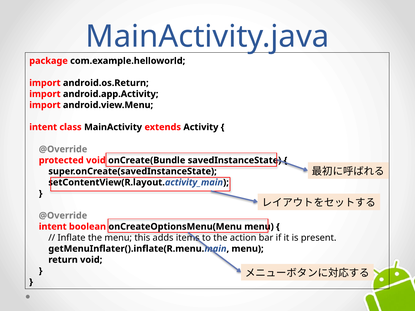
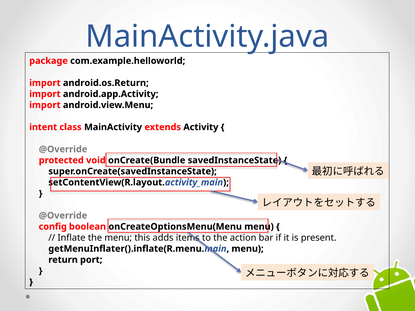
intent at (53, 227): intent -> config
return void: void -> port
